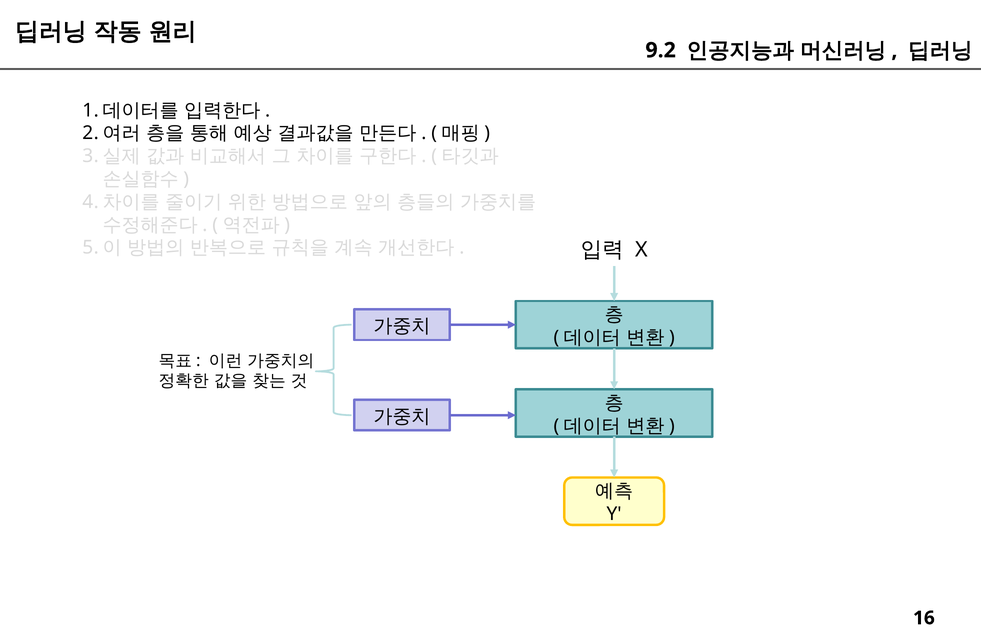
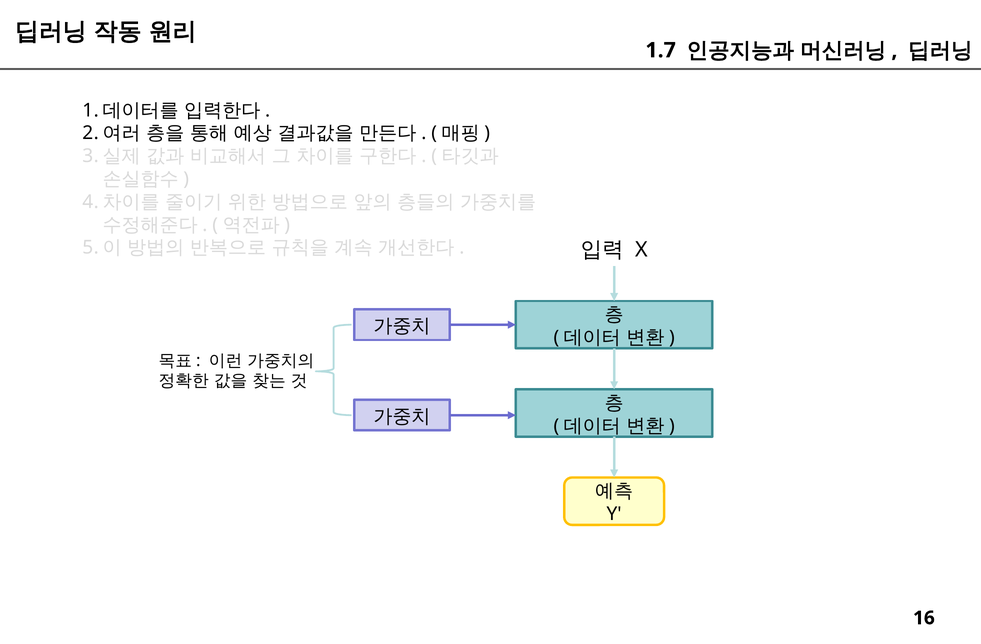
9.2: 9.2 -> 1.7
